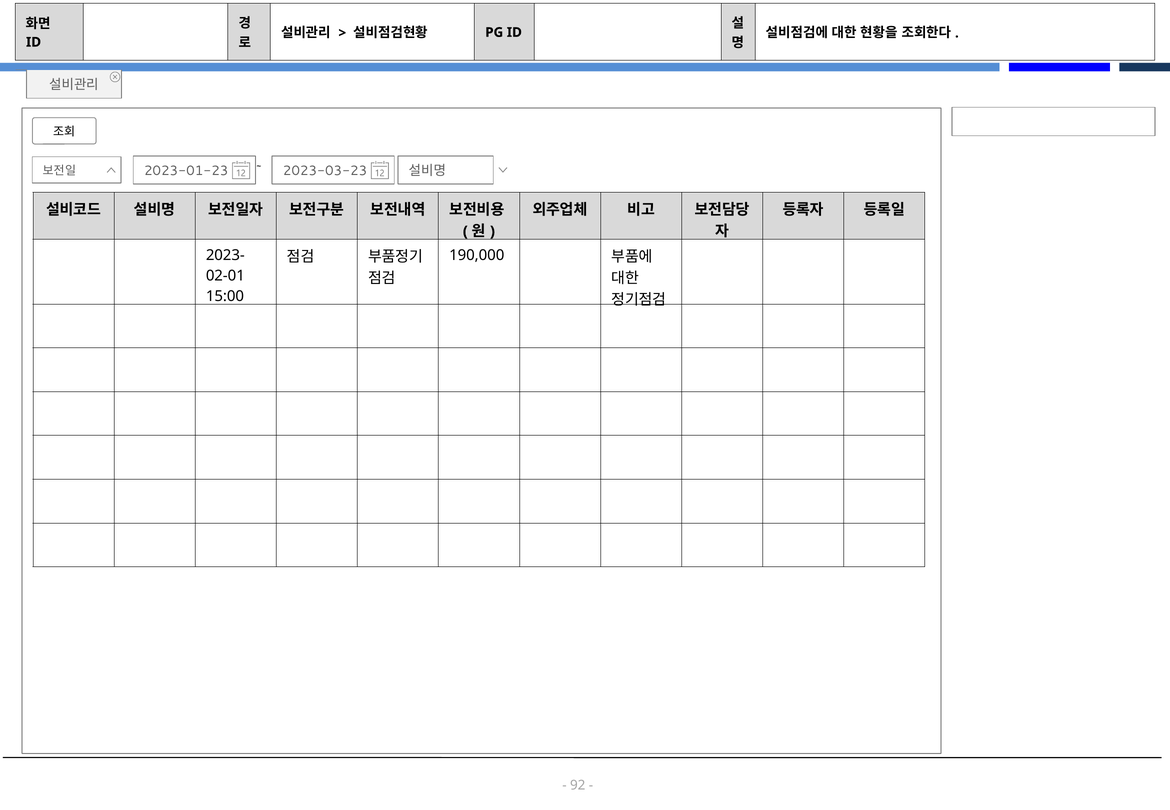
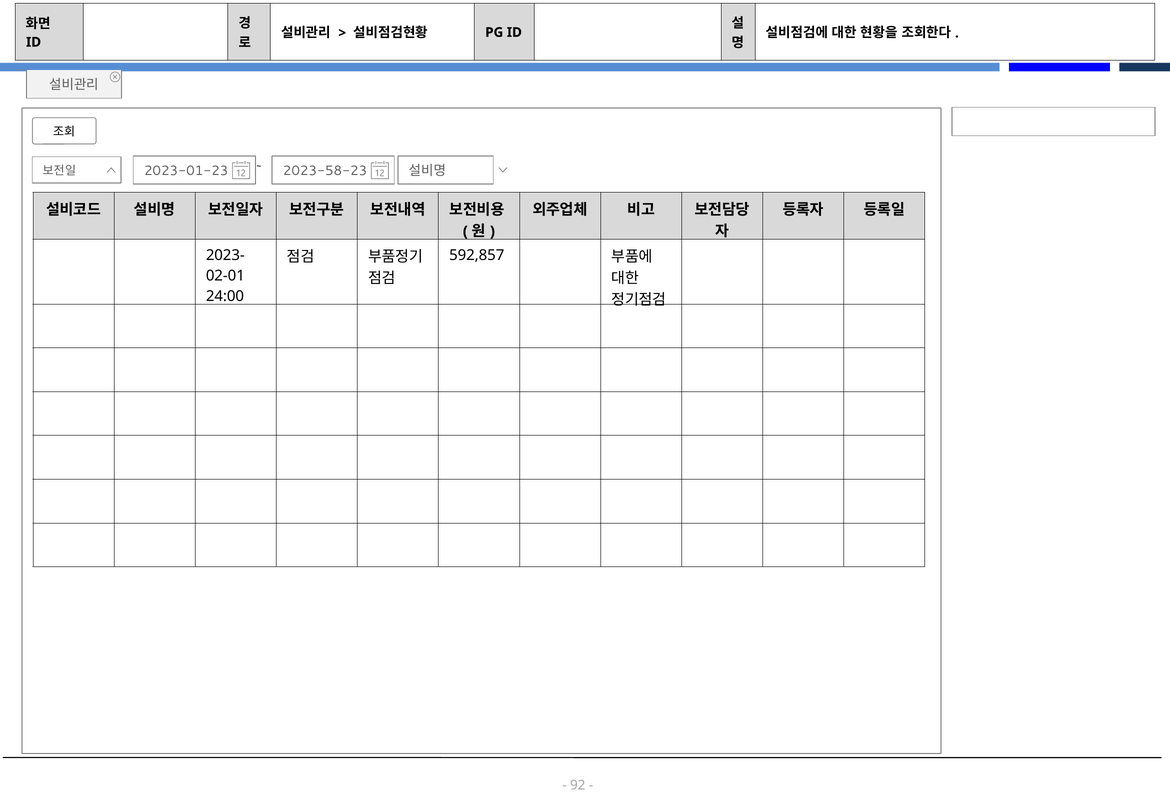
2023-03-23: 2023-03-23 -> 2023-58-23
190,000: 190,000 -> 592,857
15:00: 15:00 -> 24:00
